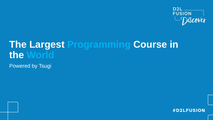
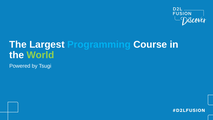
World colour: light blue -> light green
